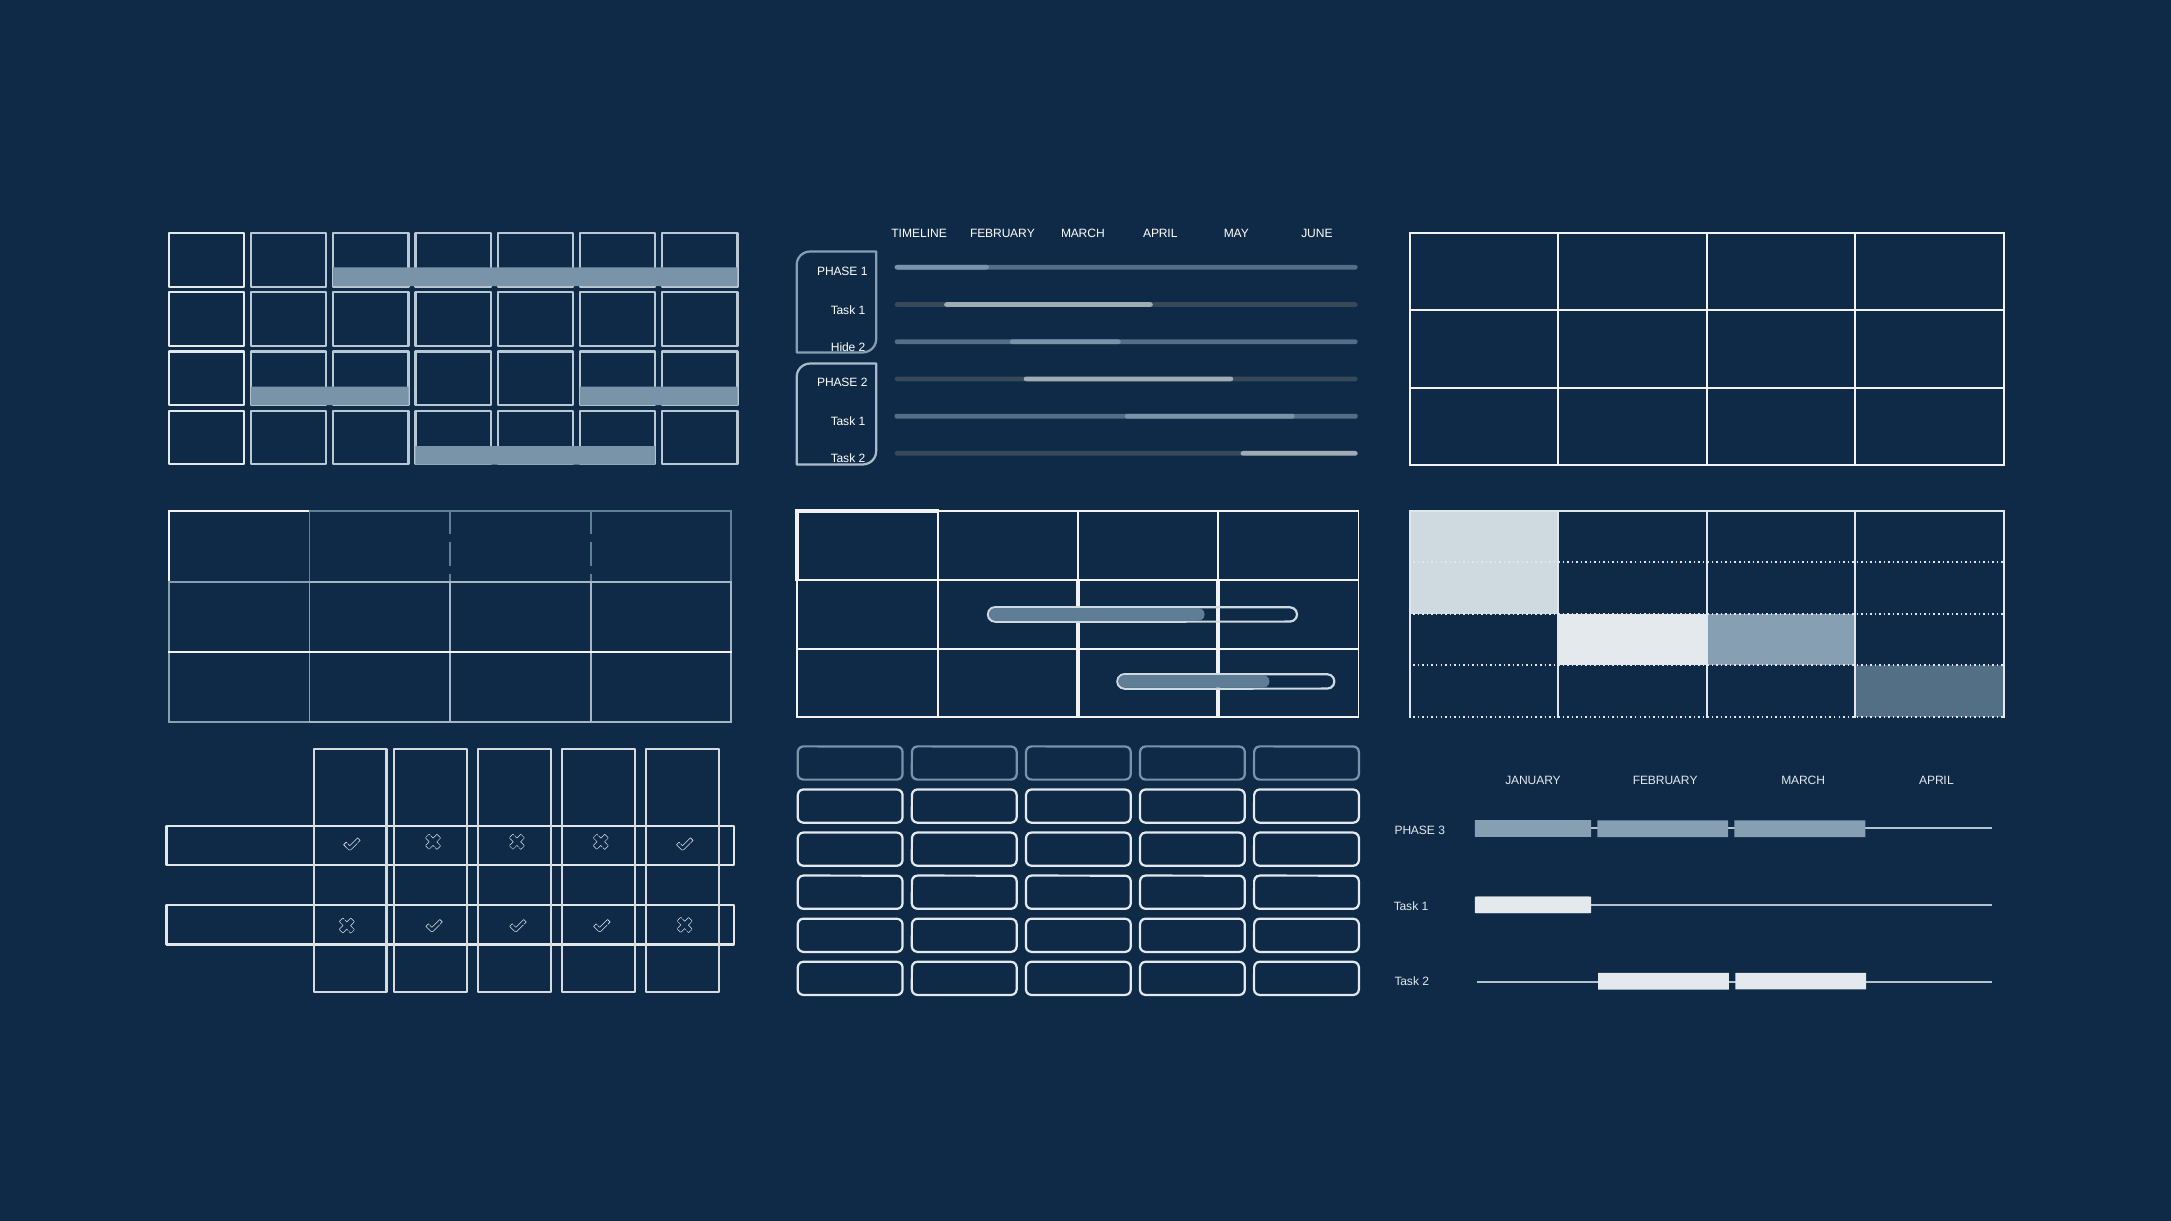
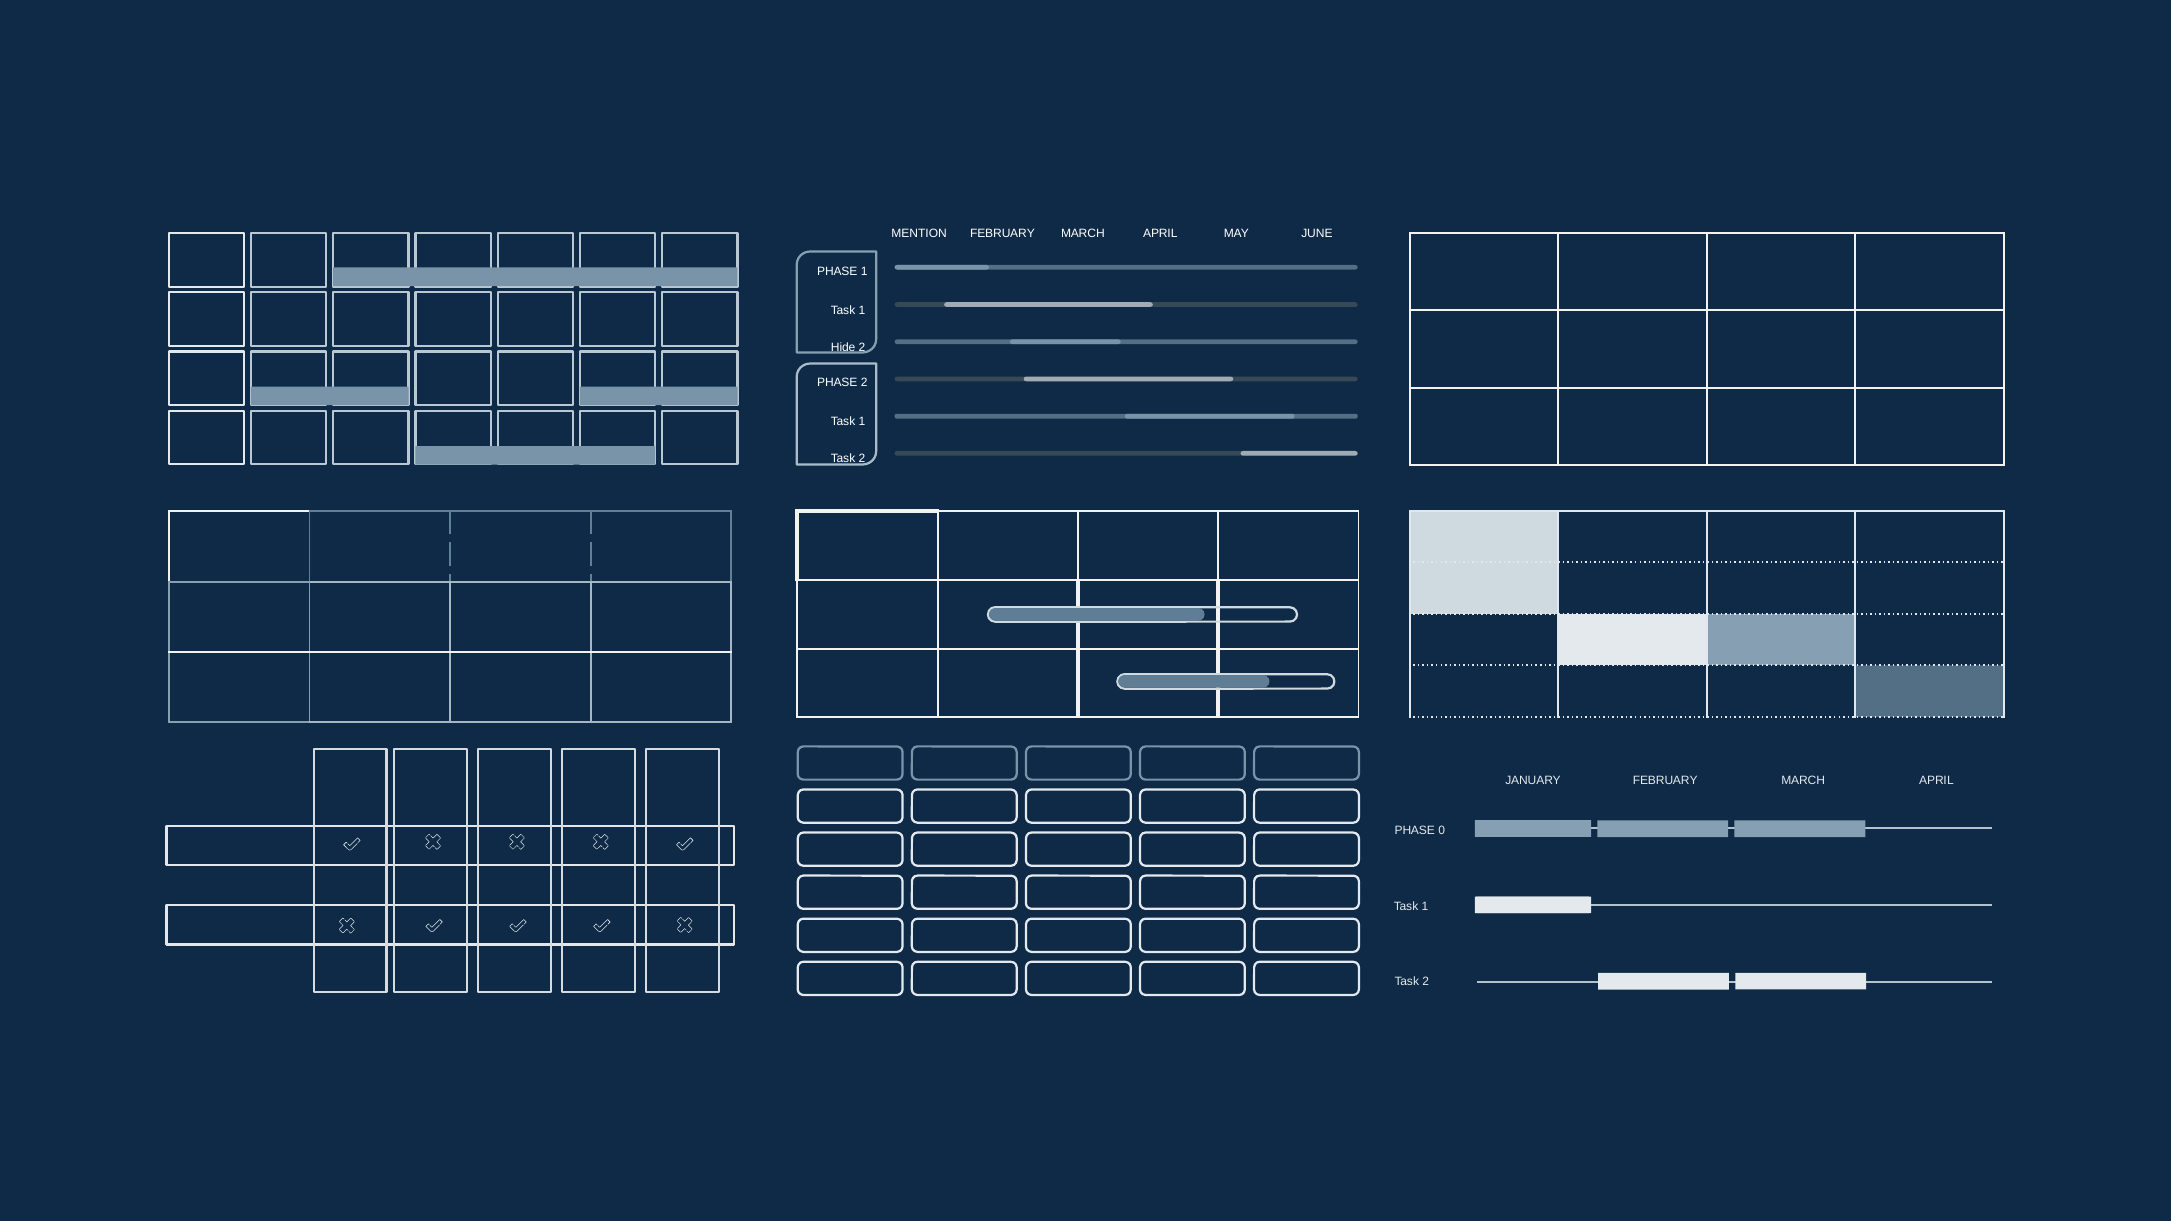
TIMELINE: TIMELINE -> MENTION
3: 3 -> 0
